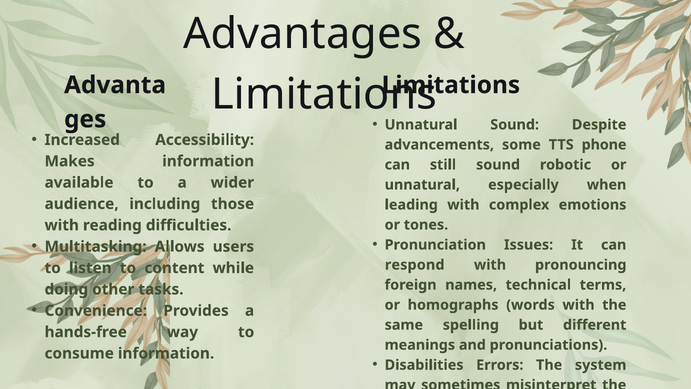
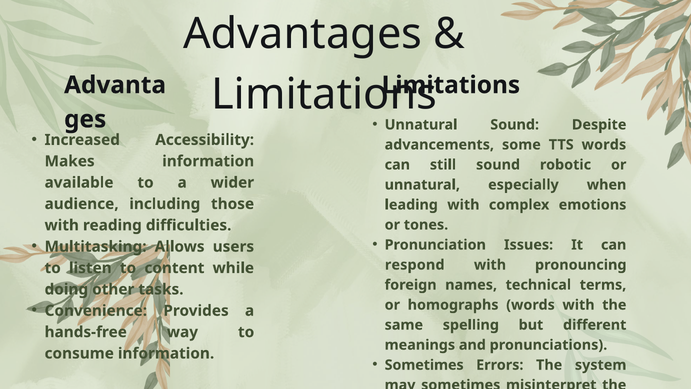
TTS phone: phone -> words
Disabilities at (424, 365): Disabilities -> Sometimes
